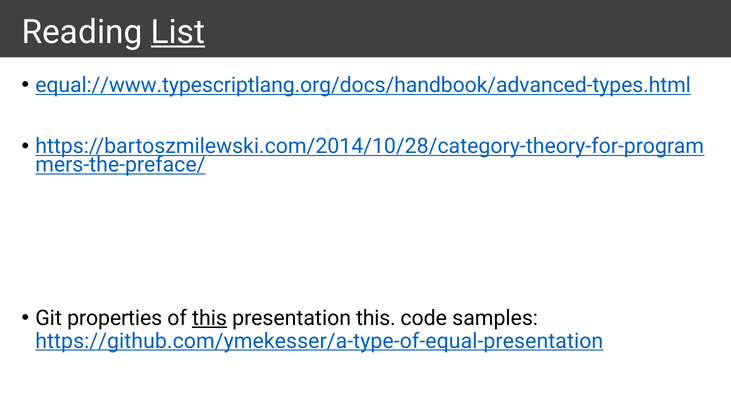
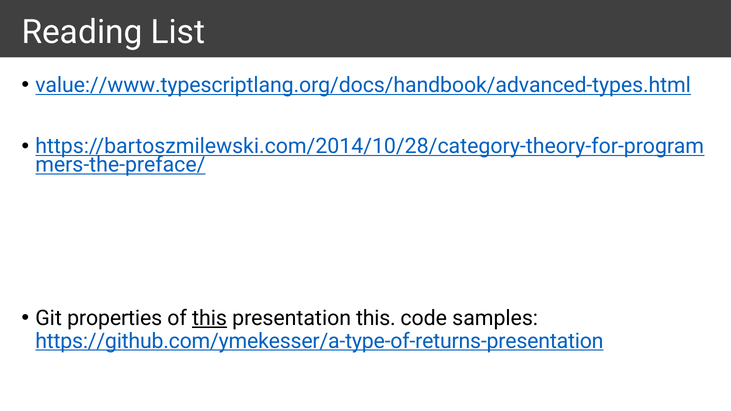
List underline: present -> none
equal://www.typescriptlang.org/docs/handbook/advanced-types.html: equal://www.typescriptlang.org/docs/handbook/advanced-types.html -> value://www.typescriptlang.org/docs/handbook/advanced-types.html
https://github.com/ymekesser/a-type-of-equal-presentation: https://github.com/ymekesser/a-type-of-equal-presentation -> https://github.com/ymekesser/a-type-of-returns-presentation
